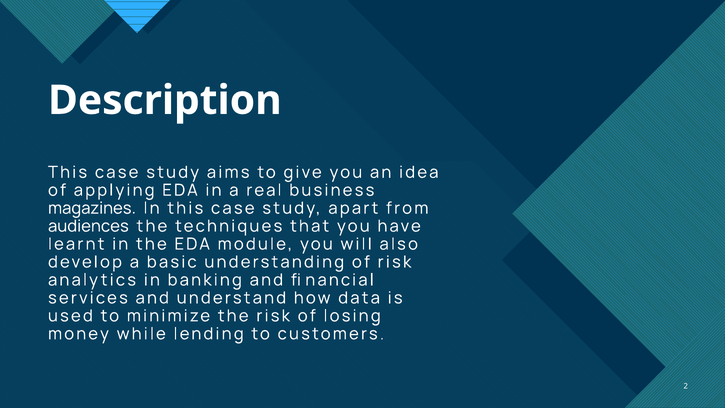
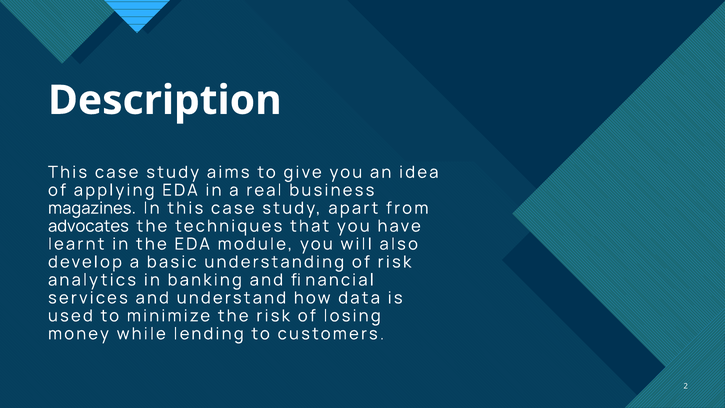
audiences: audiences -> advocates
